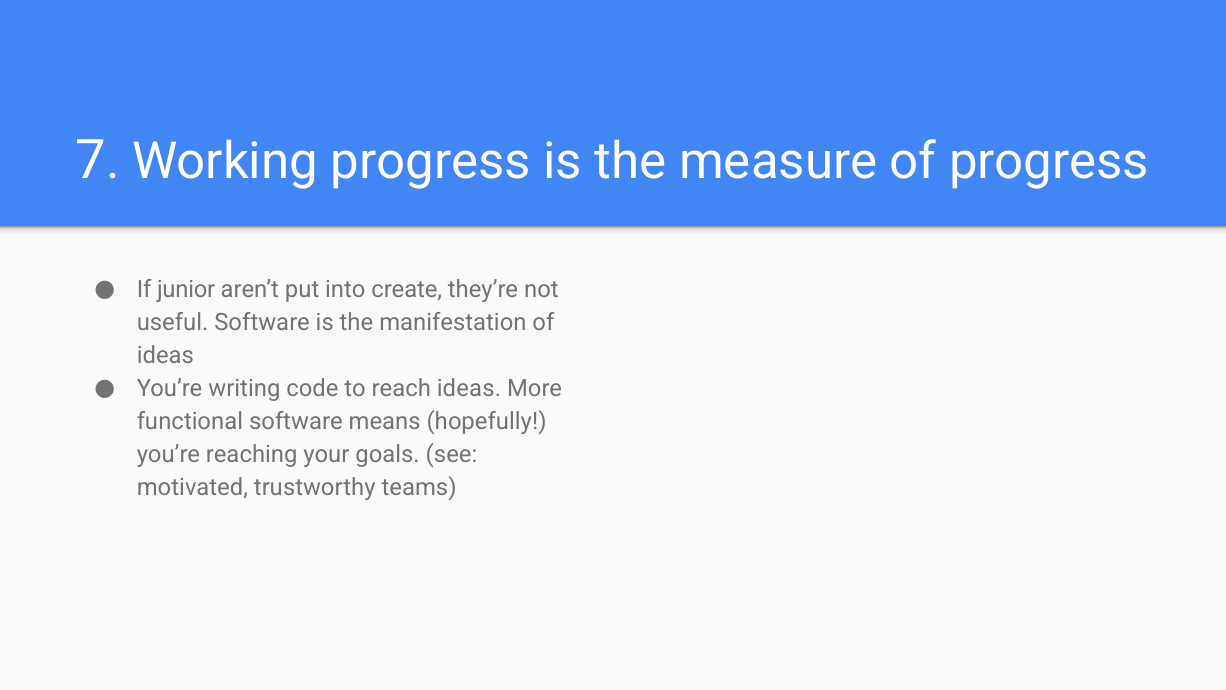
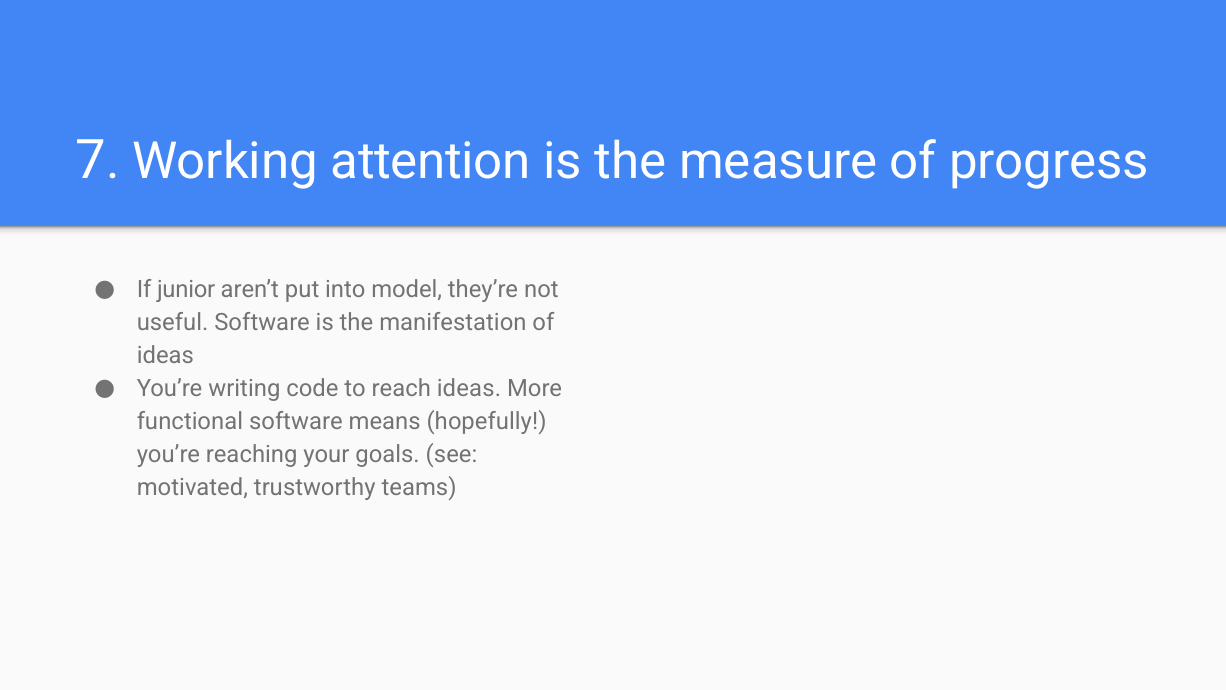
Working progress: progress -> attention
create: create -> model
